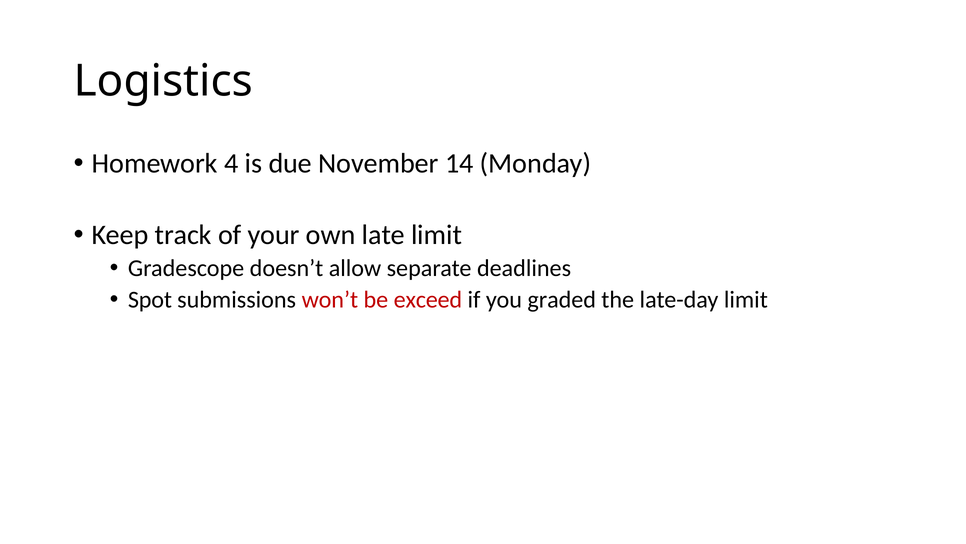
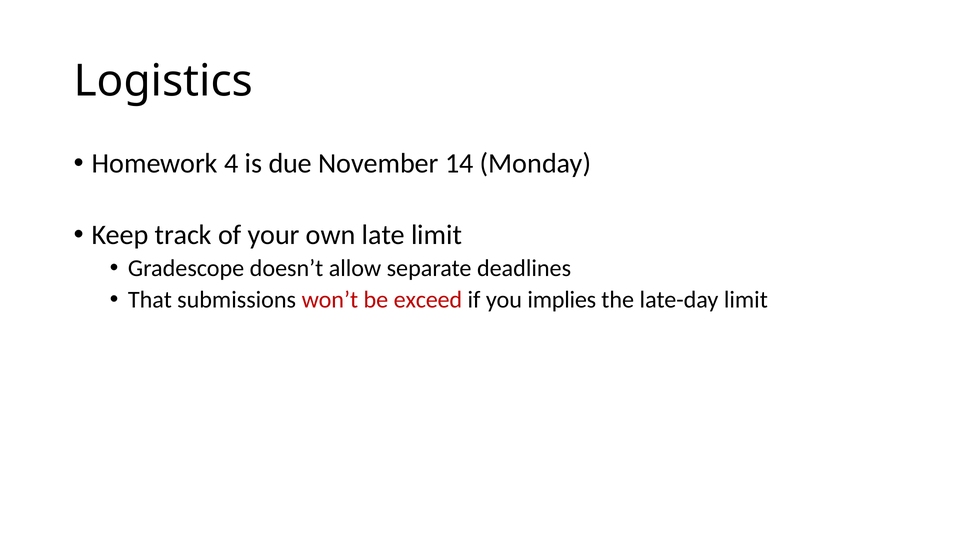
Spot: Spot -> That
graded: graded -> implies
